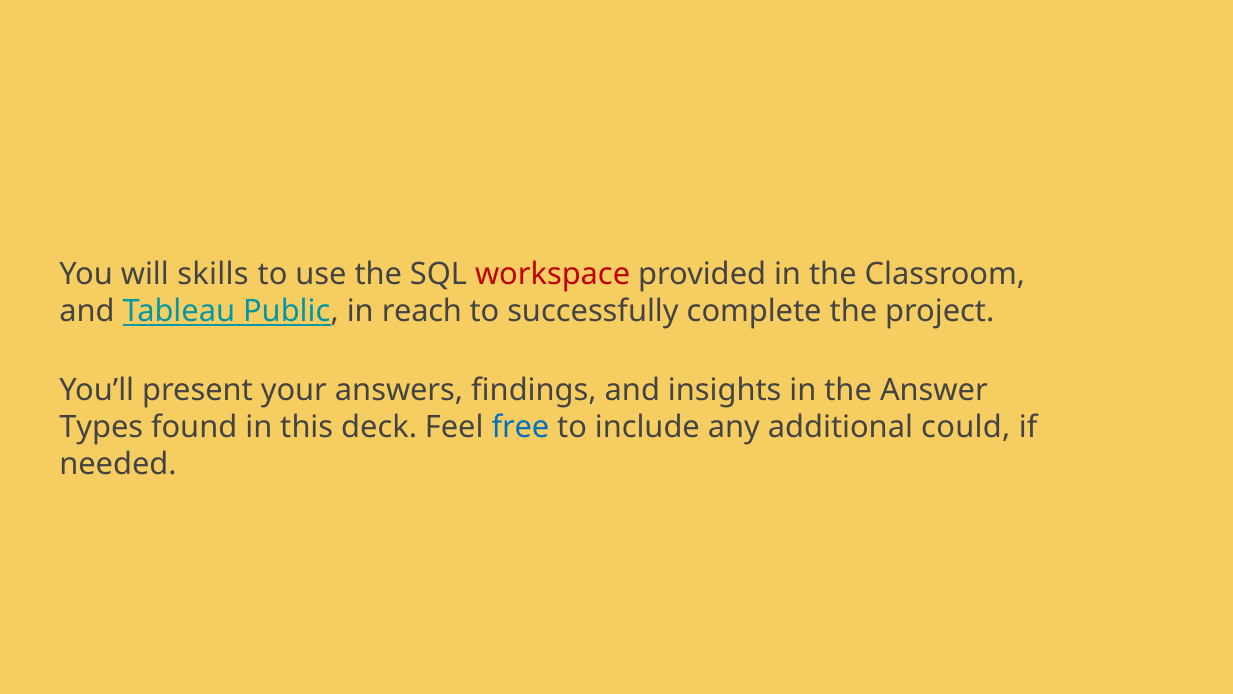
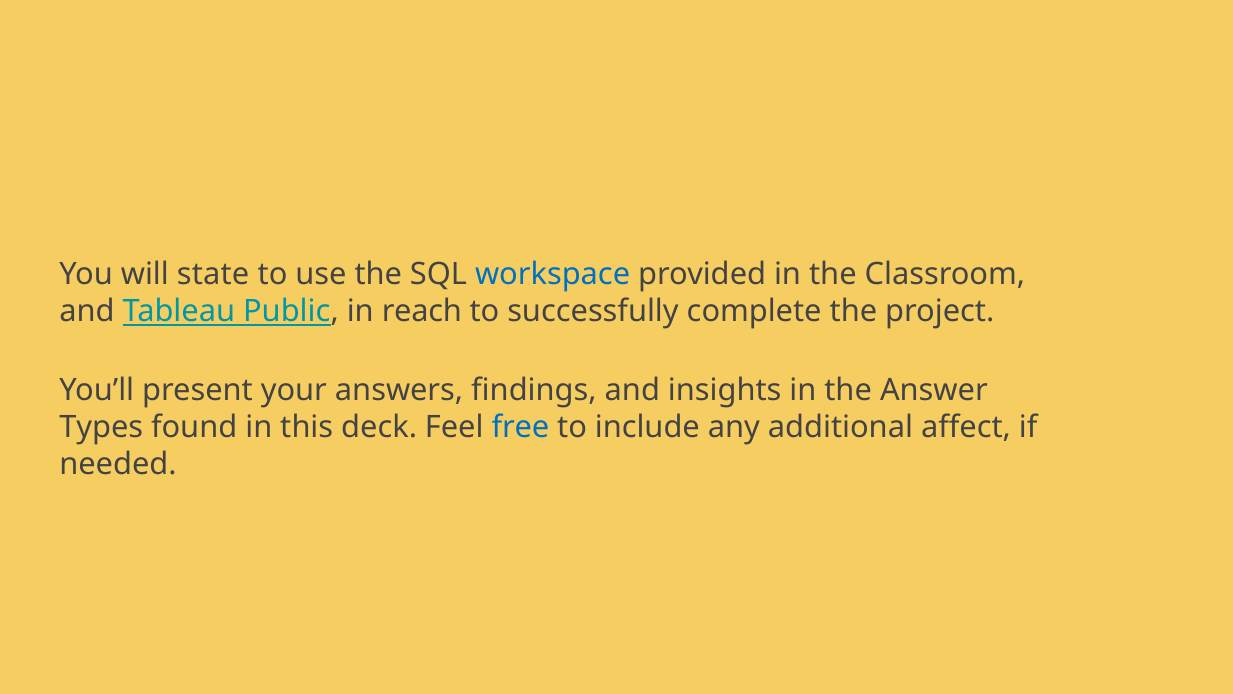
skills: skills -> state
workspace colour: red -> blue
could: could -> affect
